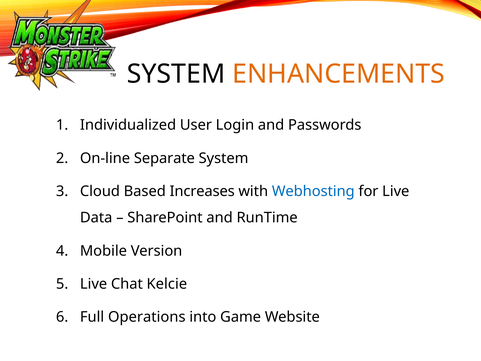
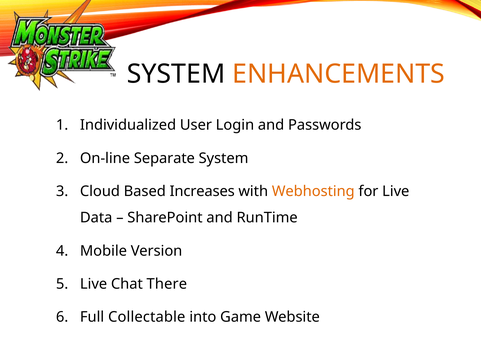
Webhosting colour: blue -> orange
Kelcie: Kelcie -> There
Operations: Operations -> Collectable
